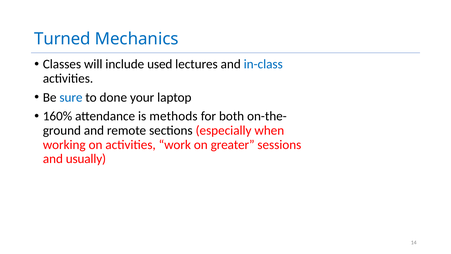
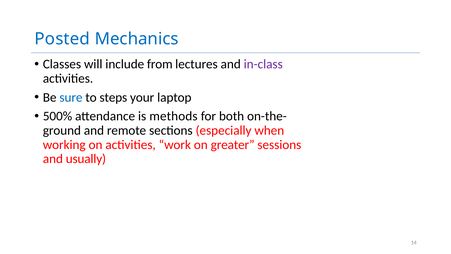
Turned: Turned -> Posted
used: used -> from
in-class colour: blue -> purple
done: done -> steps
160%: 160% -> 500%
